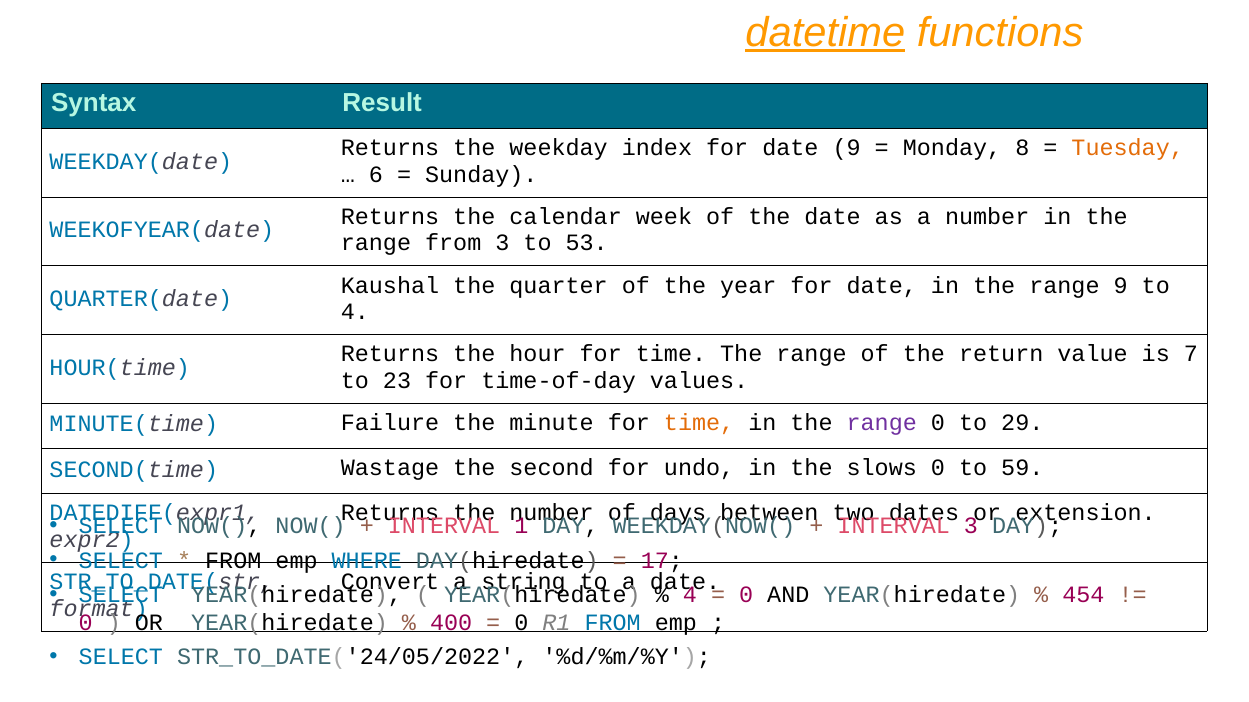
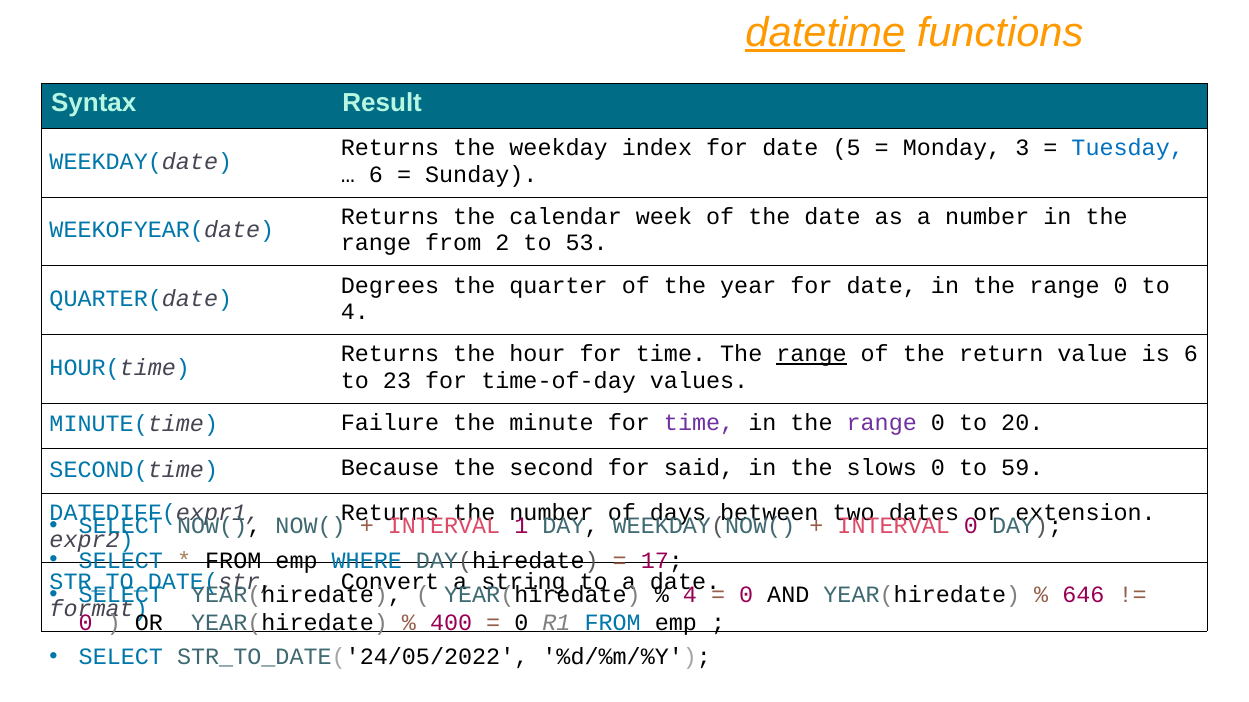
date 9: 9 -> 5
8: 8 -> 3
Tuesday colour: orange -> blue
from 3: 3 -> 2
Kaushal: Kaushal -> Degrees
9 at (1121, 286): 9 -> 0
range at (812, 354) underline: none -> present
is 7: 7 -> 6
time at (699, 423) colour: orange -> purple
29: 29 -> 20
Wastage: Wastage -> Because
undo: undo -> said
3 at (971, 526): 3 -> 0
454: 454 -> 646
